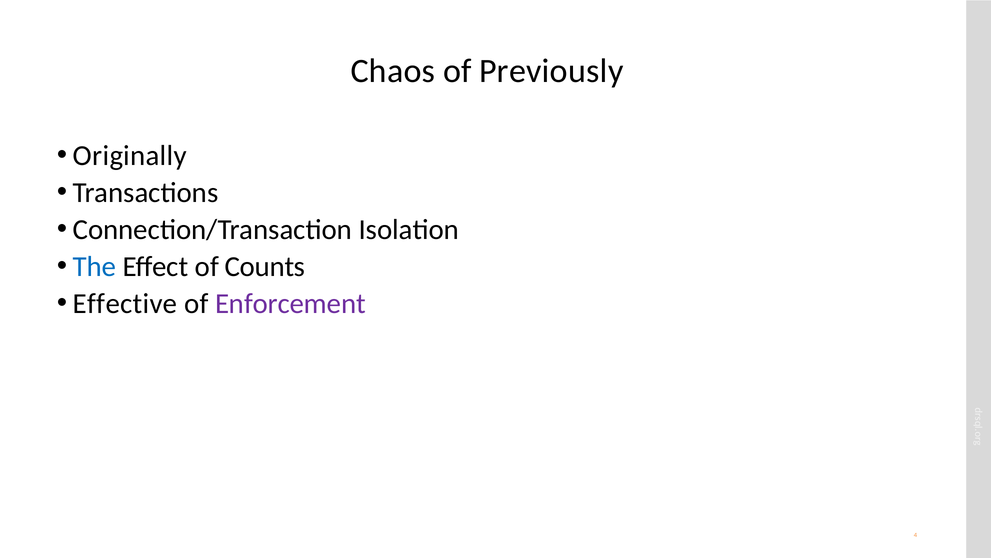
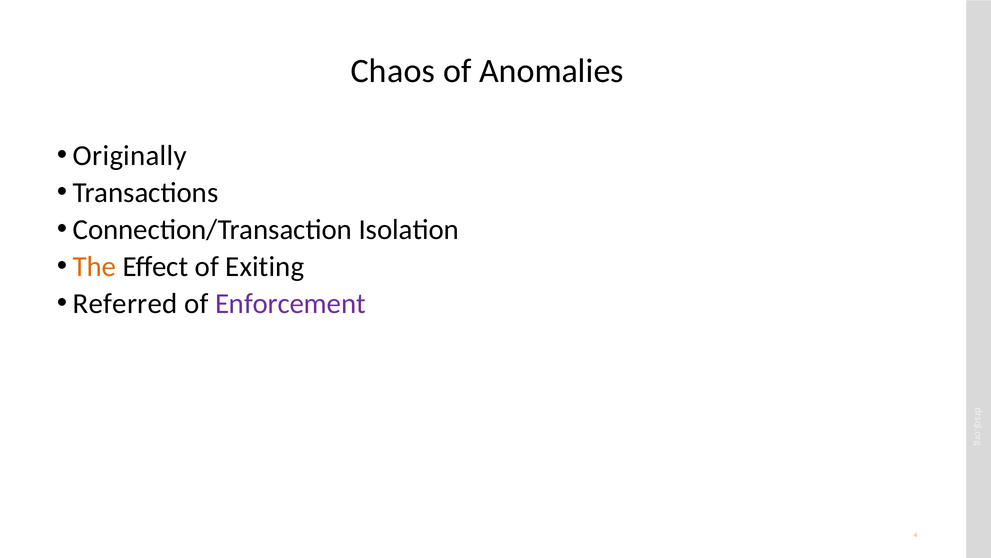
Previously: Previously -> Anomalies
The colour: blue -> orange
Counts: Counts -> Exiting
Effective: Effective -> Referred
